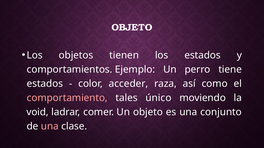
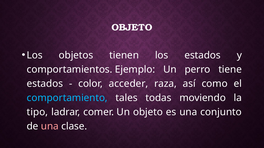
comportamiento colour: pink -> light blue
único: único -> todas
void: void -> tipo
